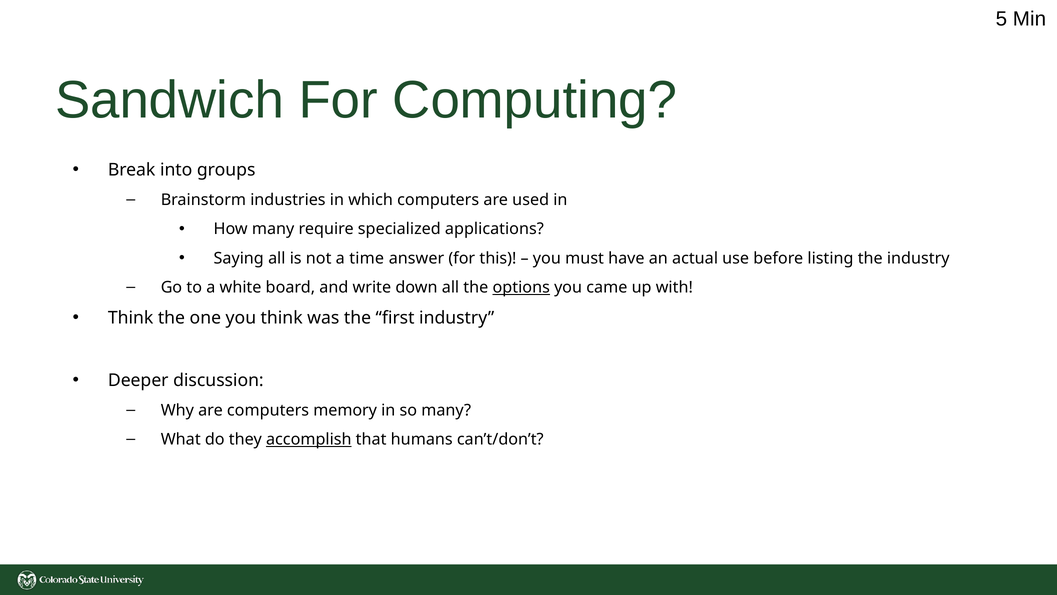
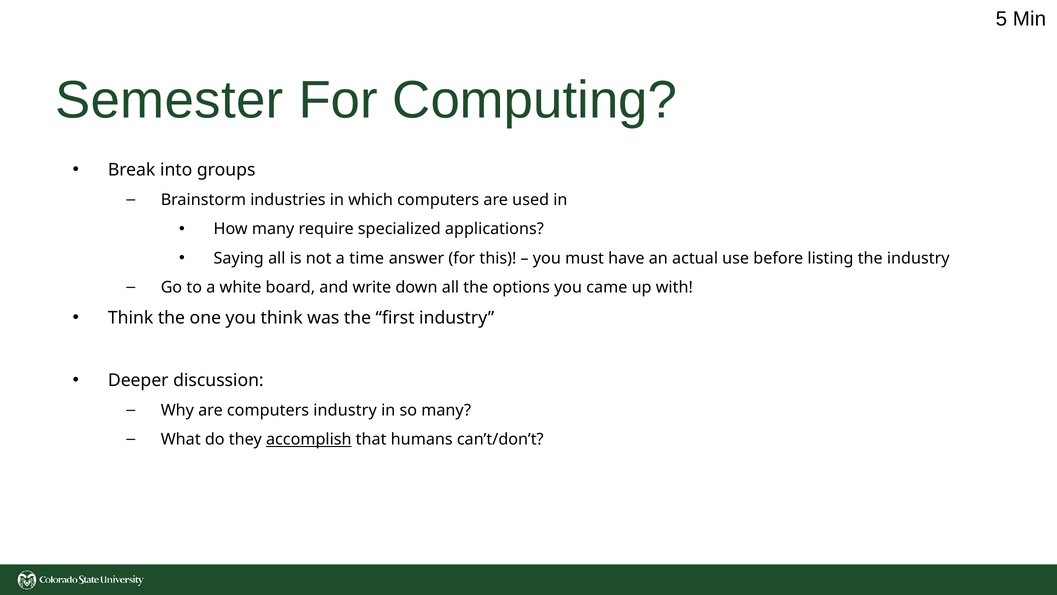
Sandwich: Sandwich -> Semester
options underline: present -> none
computers memory: memory -> industry
